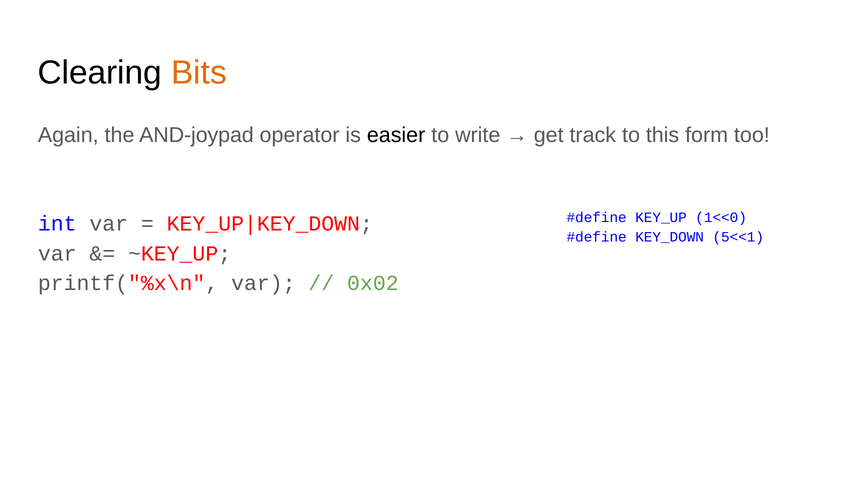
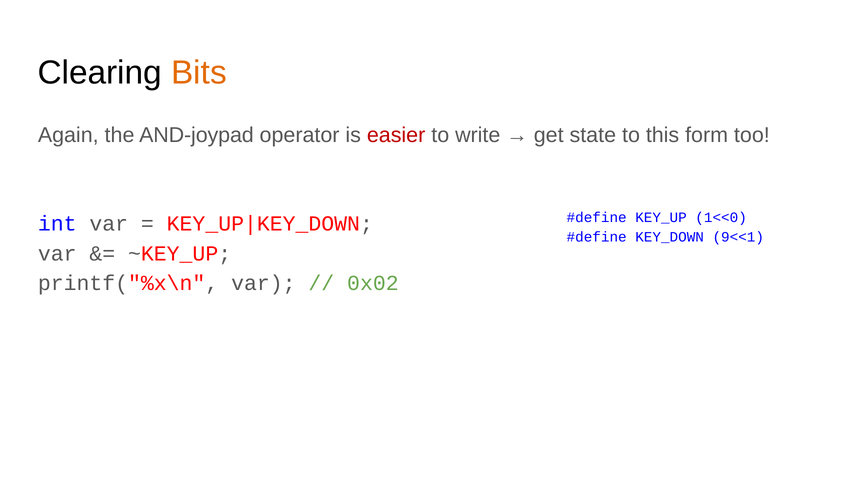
easier colour: black -> red
track: track -> state
5<<1: 5<<1 -> 9<<1
